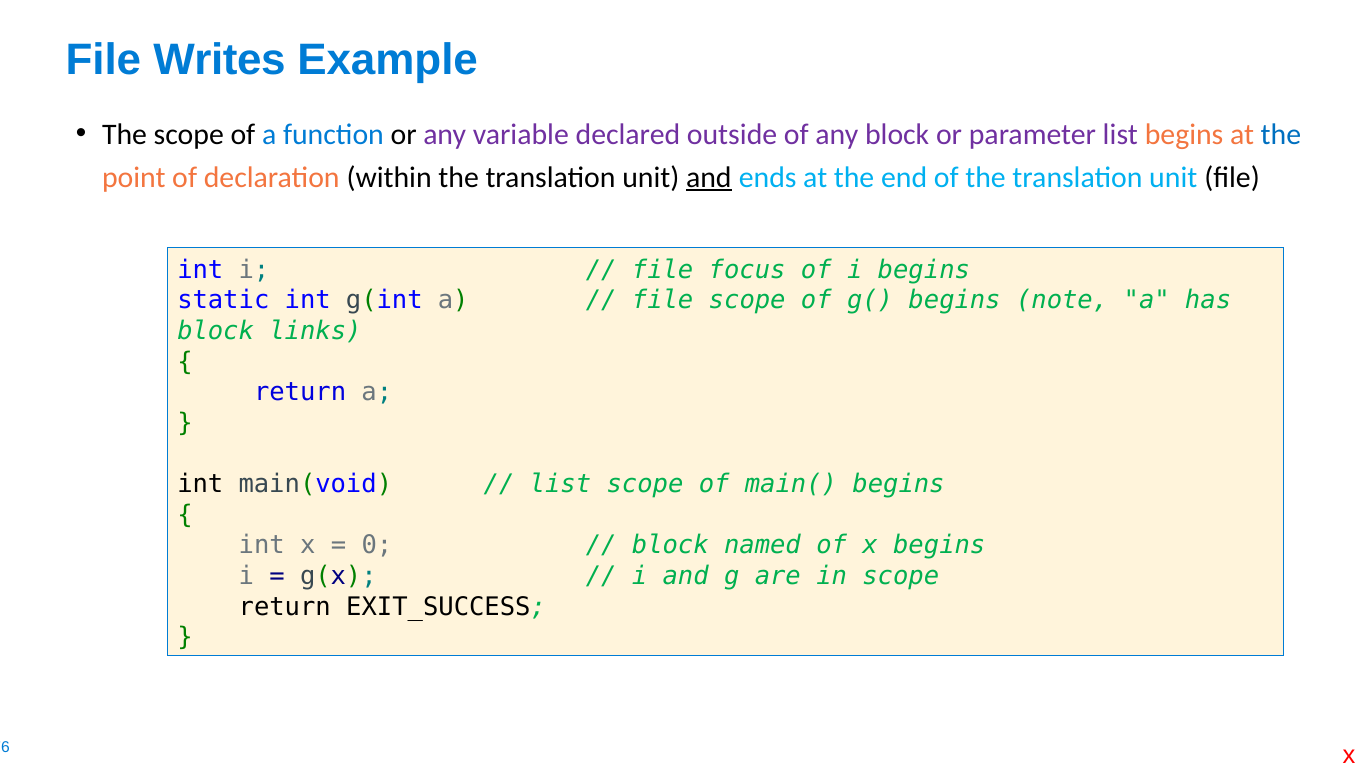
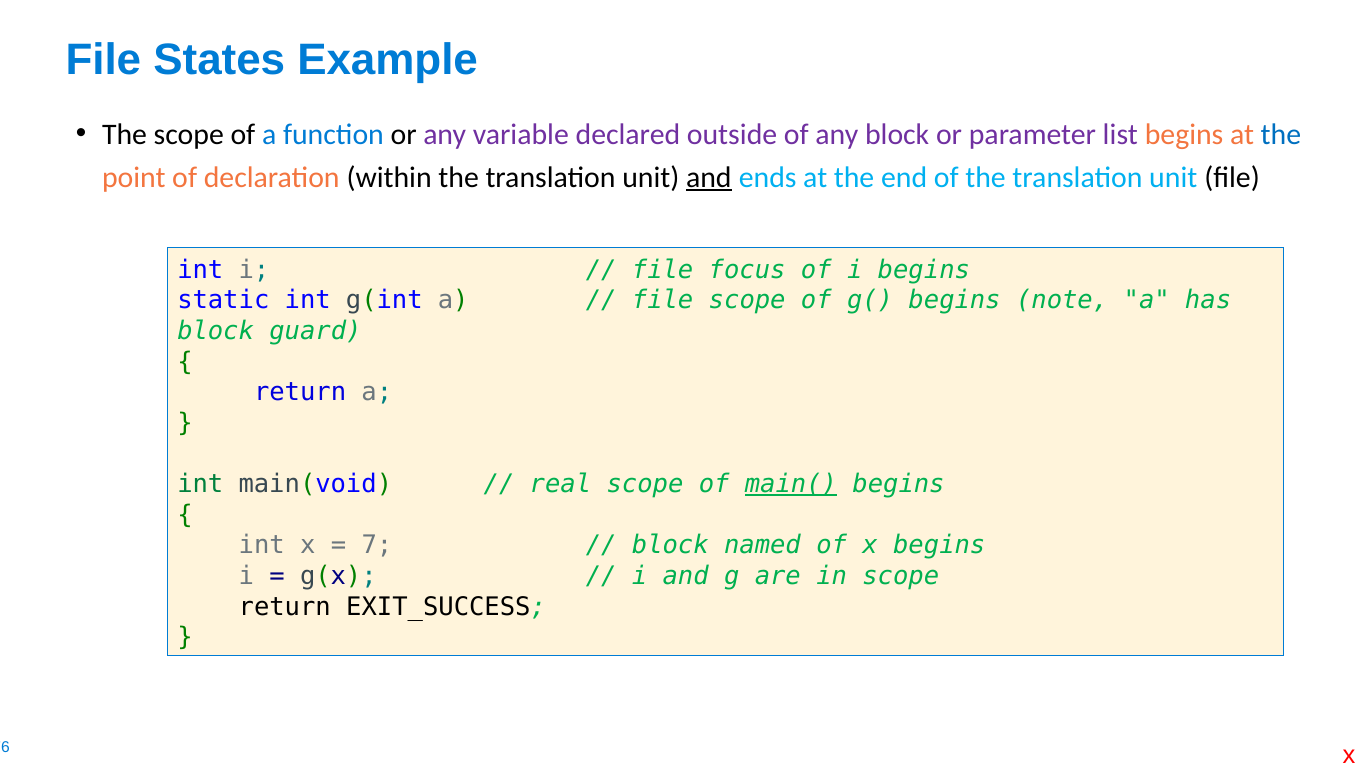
Writes: Writes -> States
links: links -> guard
int at (200, 484) colour: black -> green
list at (560, 484): list -> real
main( underline: none -> present
0: 0 -> 7
